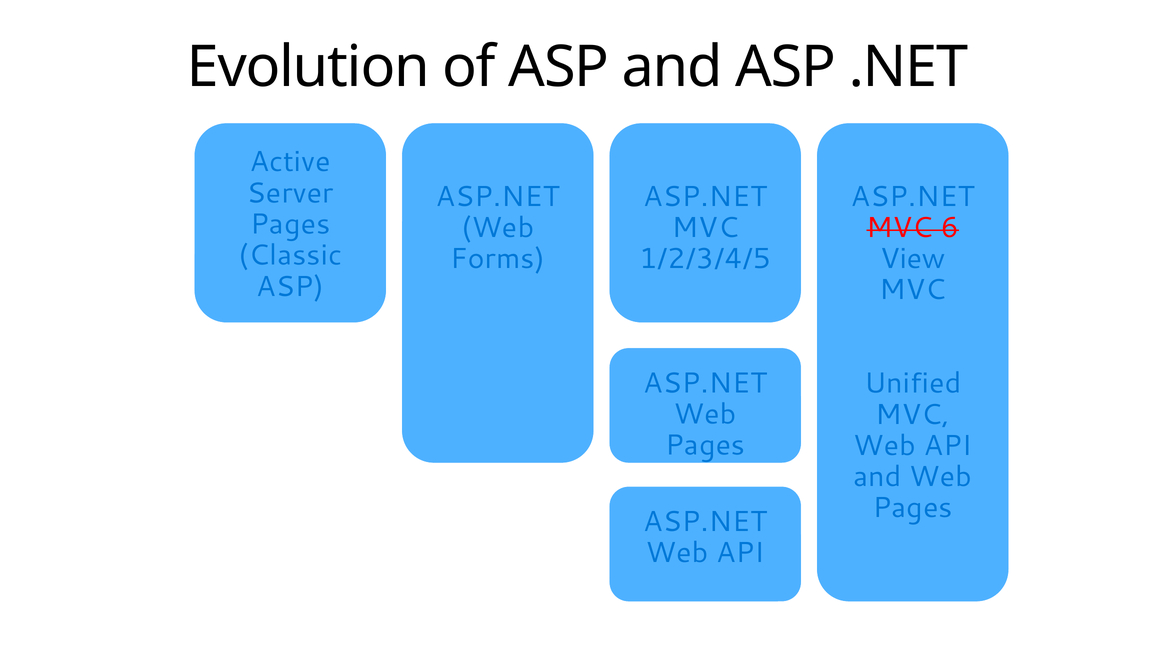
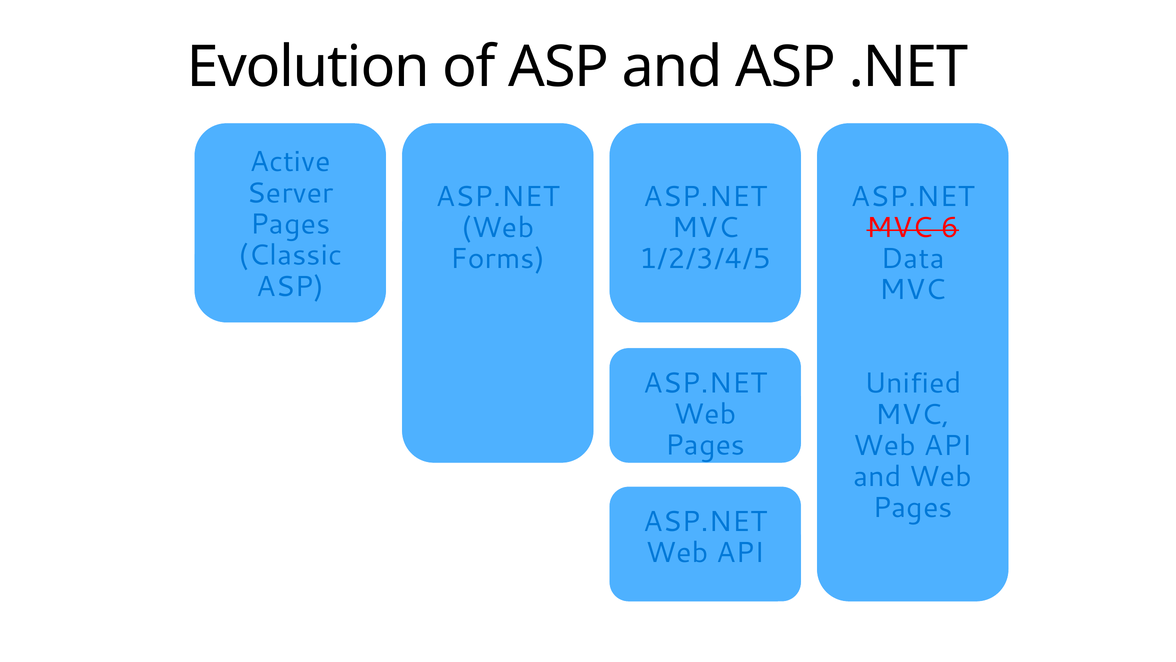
View: View -> Data
